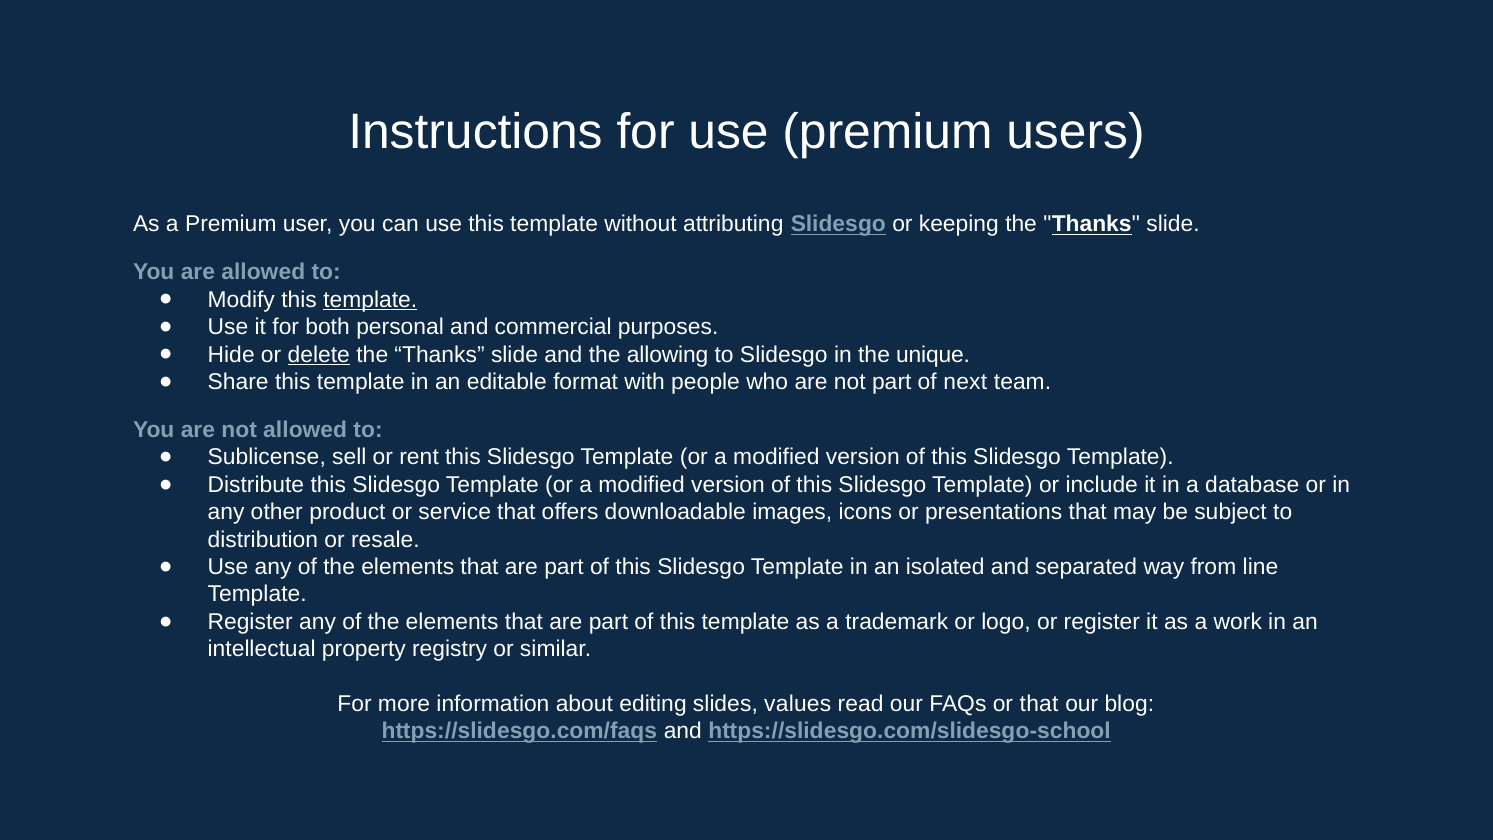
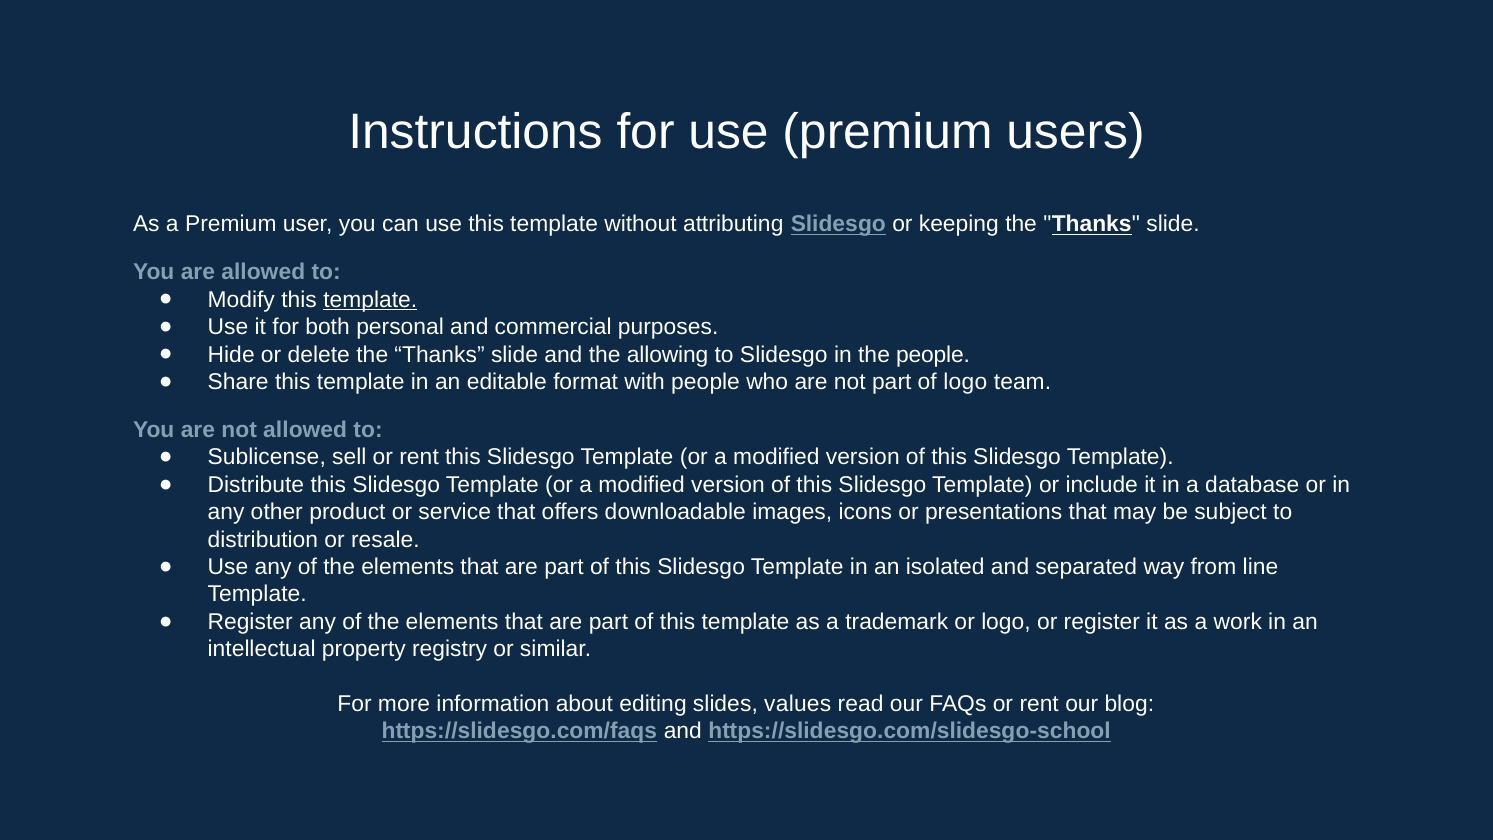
delete underline: present -> none
the unique: unique -> people
of next: next -> logo
FAQs or that: that -> rent
